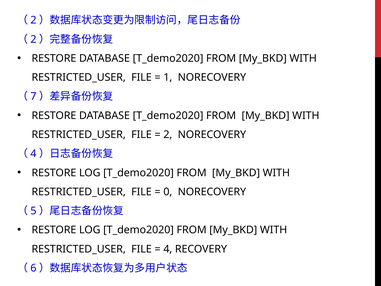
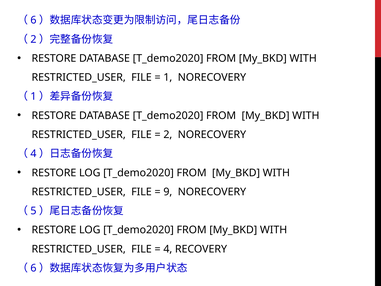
2 at (33, 20): 2 -> 6
7 at (33, 96): 7 -> 1
0: 0 -> 9
